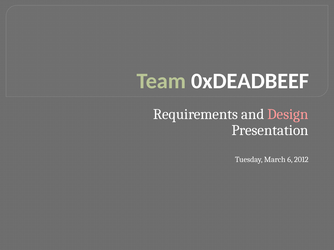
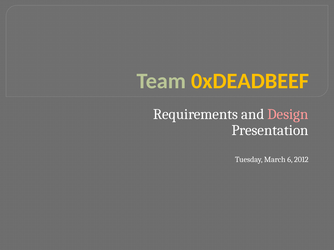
0xDEADBEEF colour: white -> yellow
